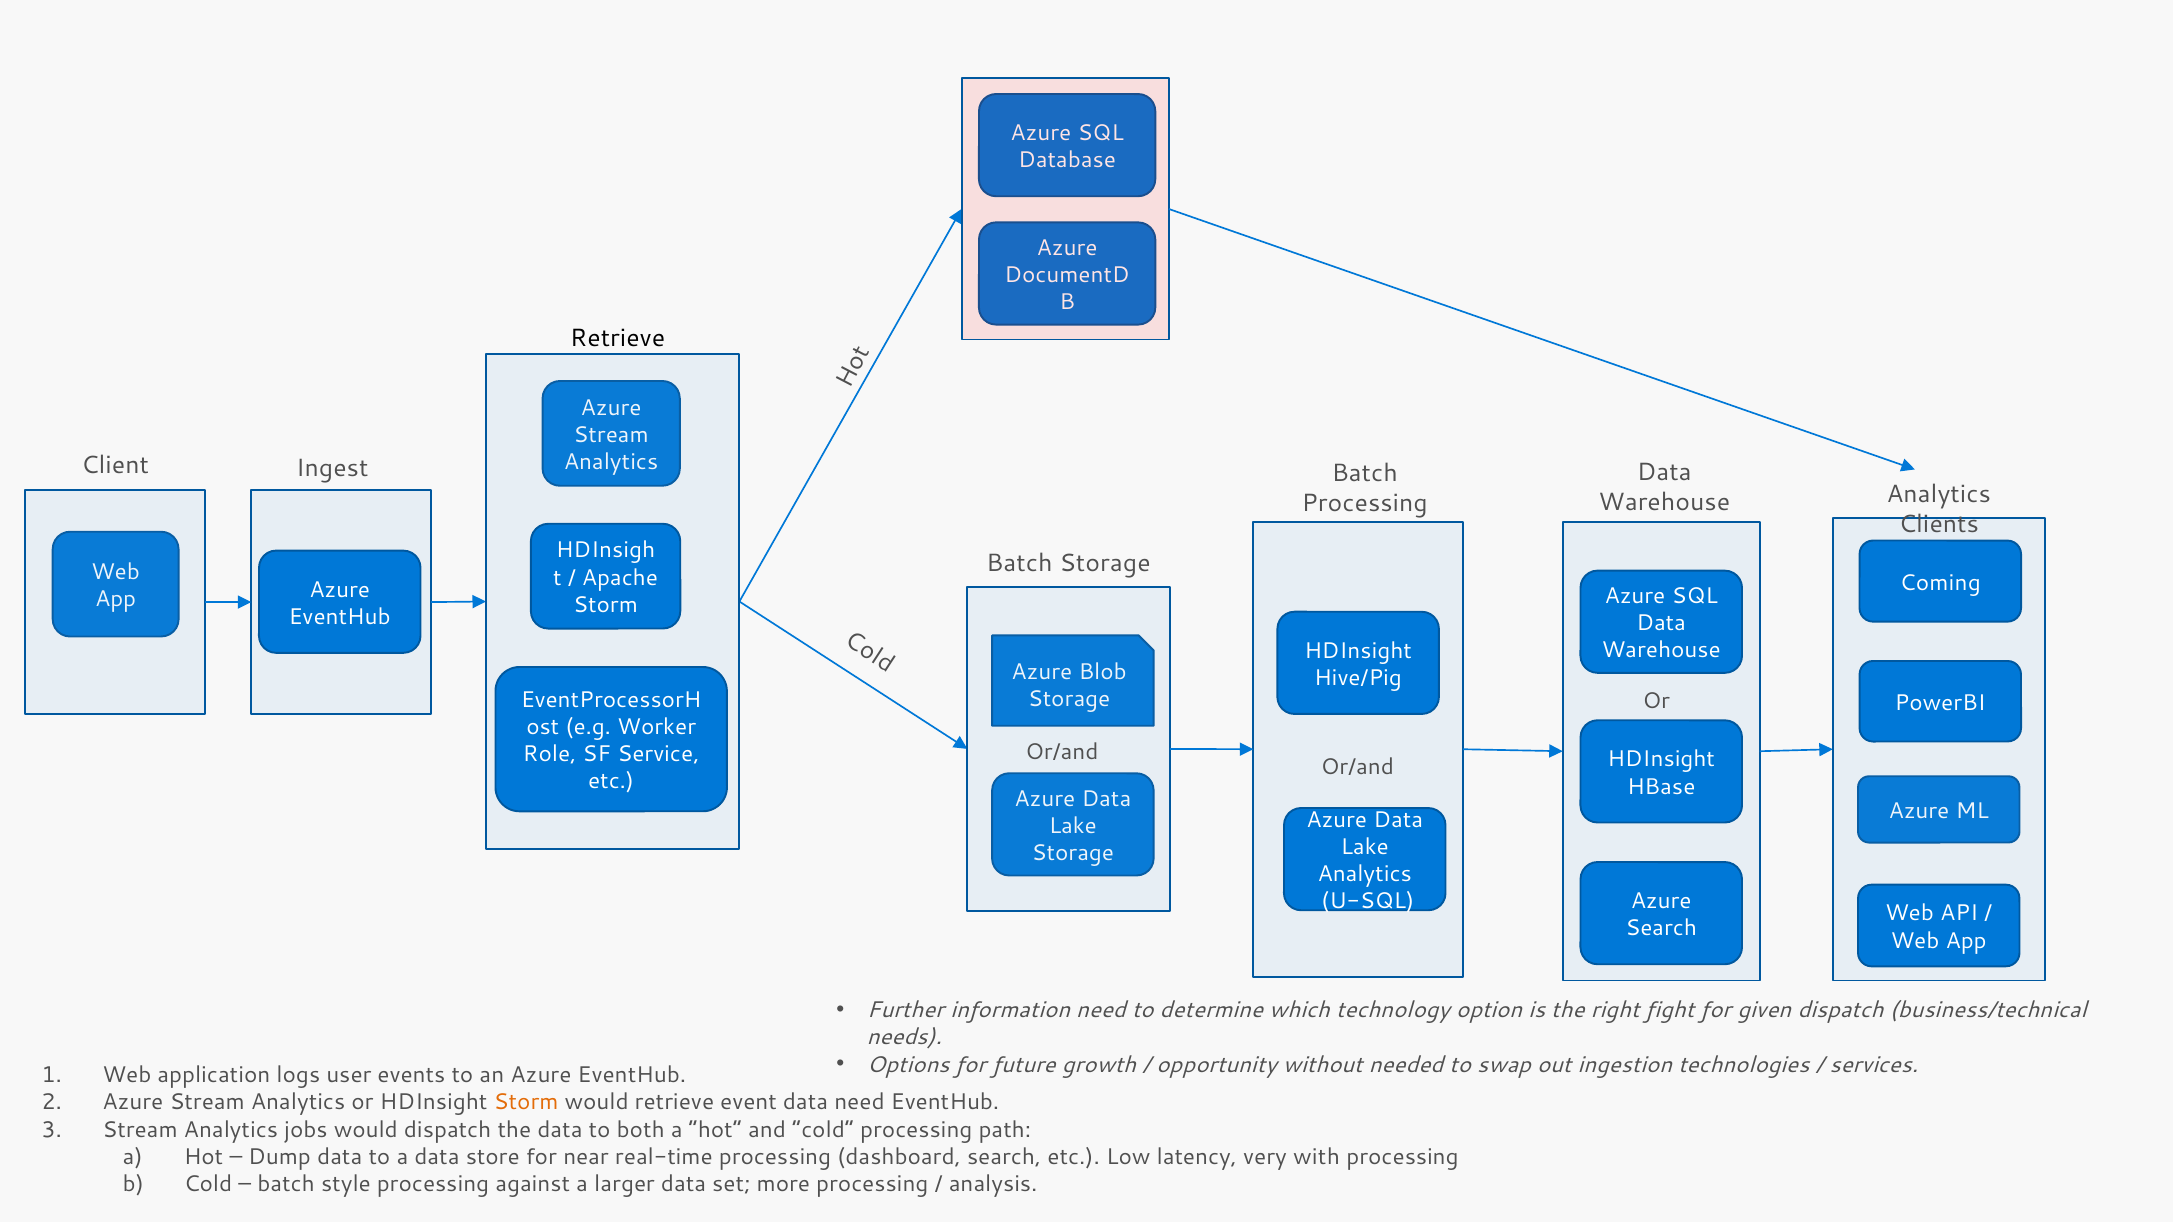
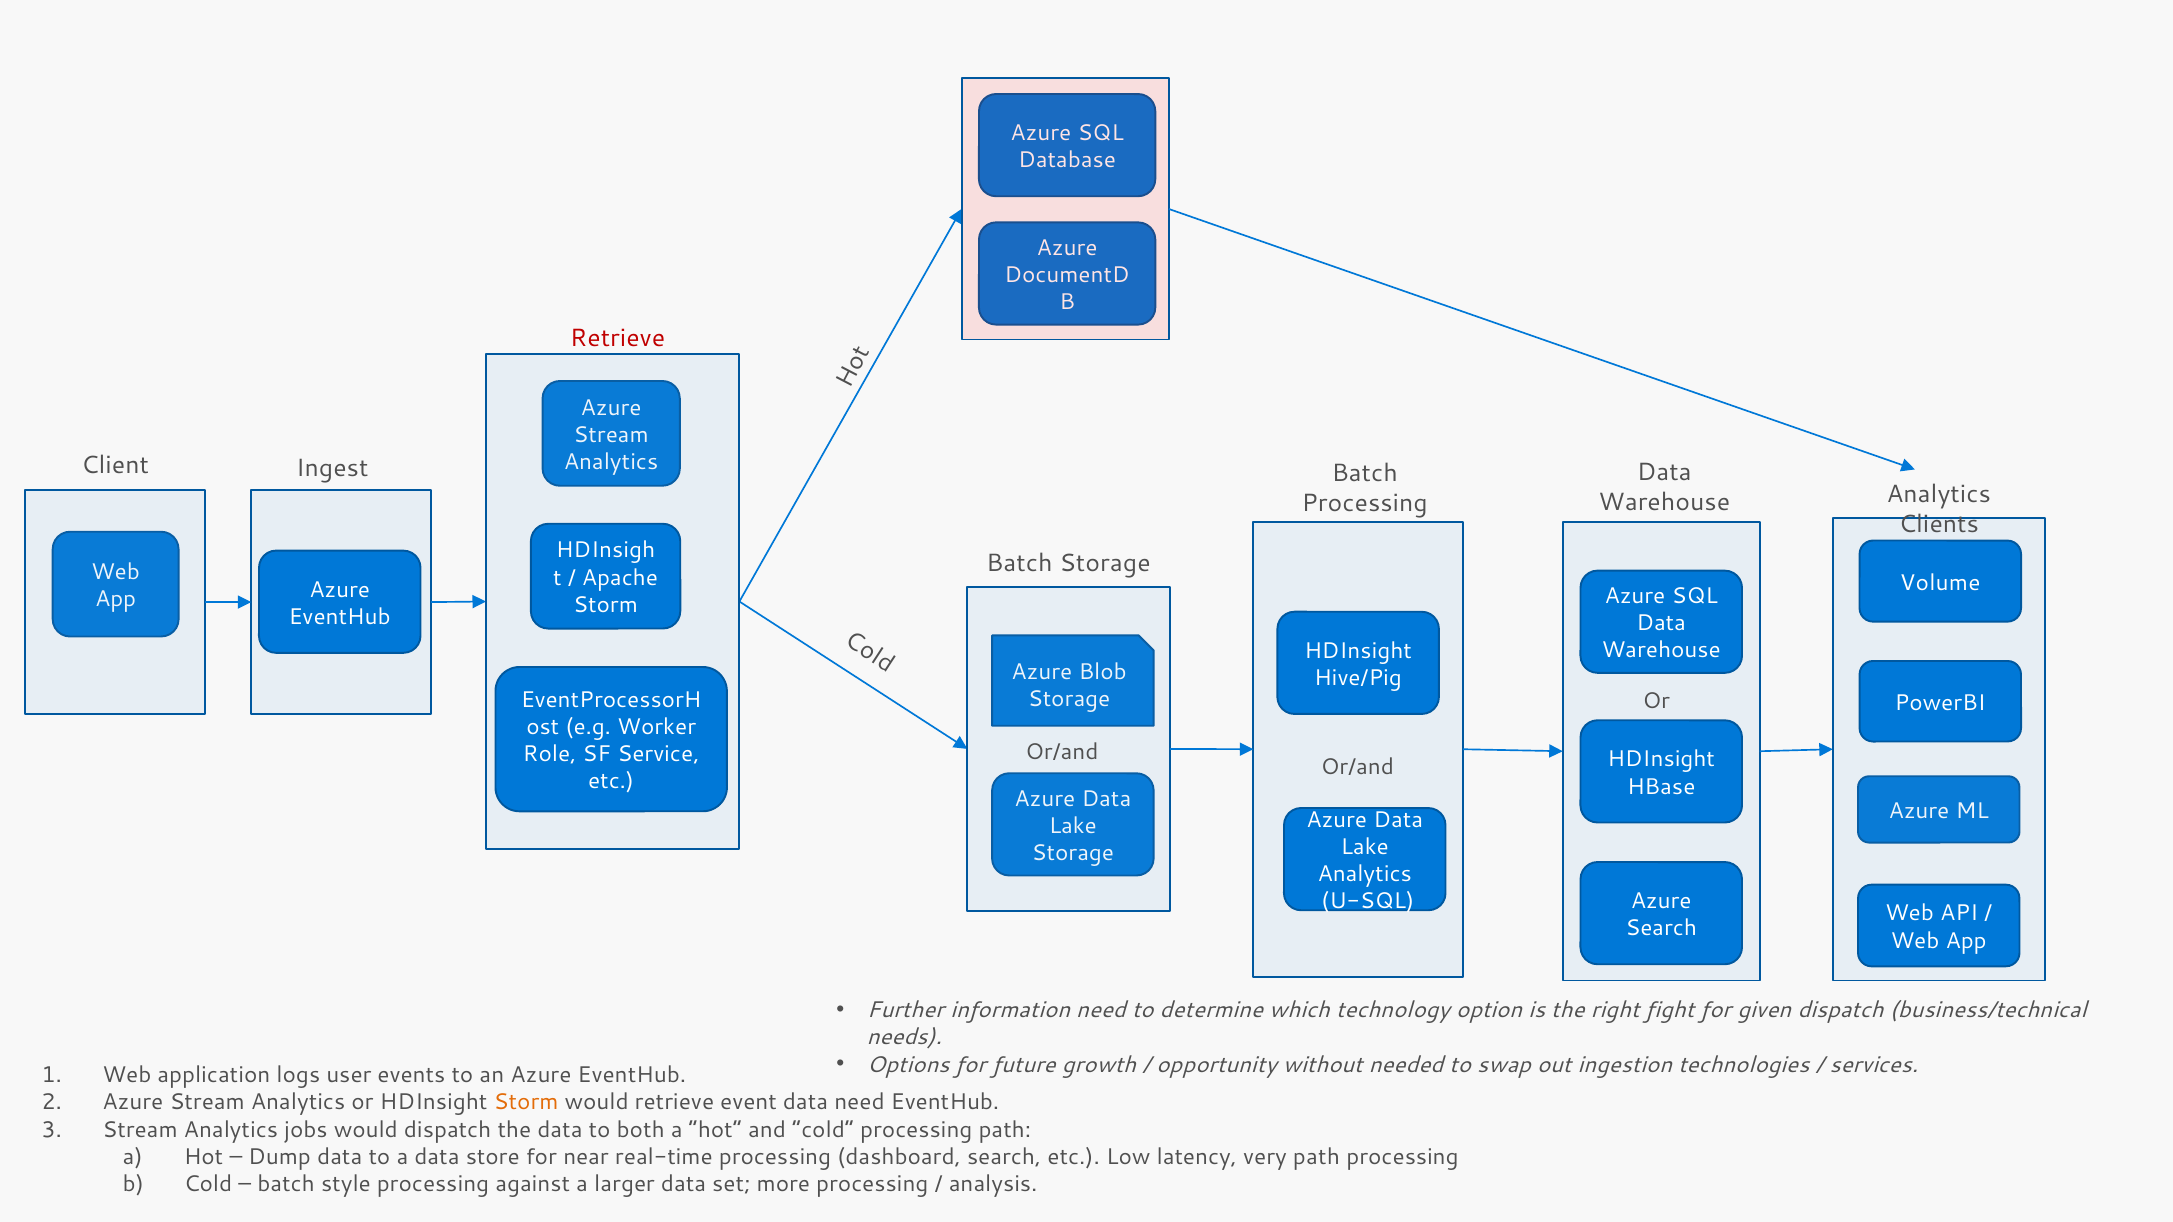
Retrieve at (618, 339) colour: black -> red
Coming: Coming -> Volume
very with: with -> path
